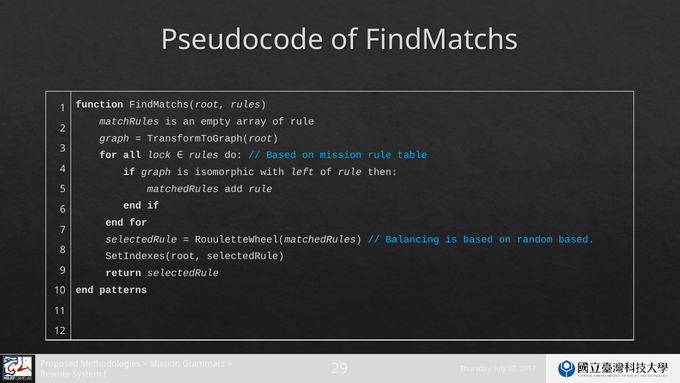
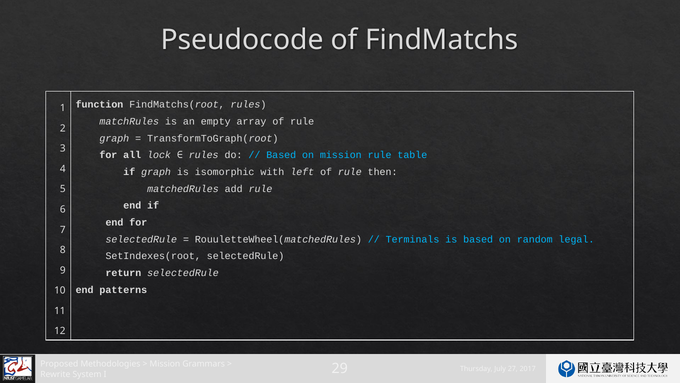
Balancing: Balancing -> Terminals
random based: based -> legal
